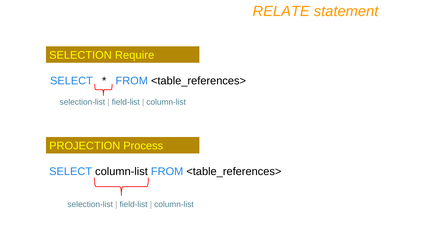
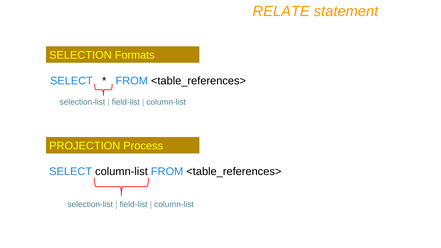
Require: Require -> Formats
